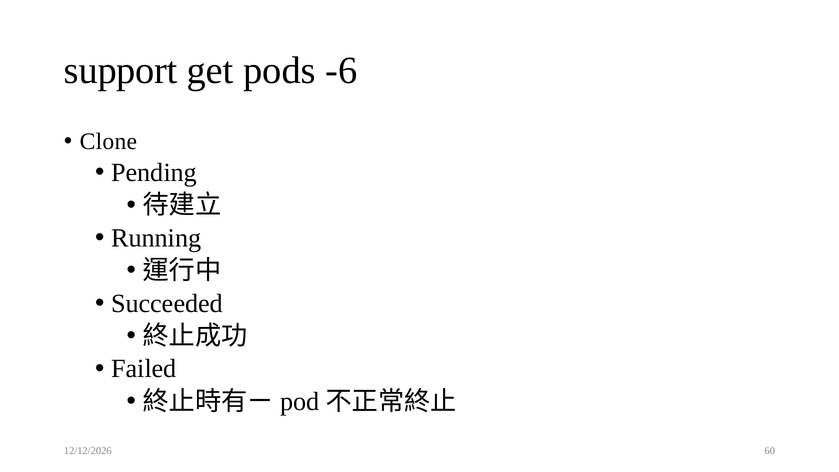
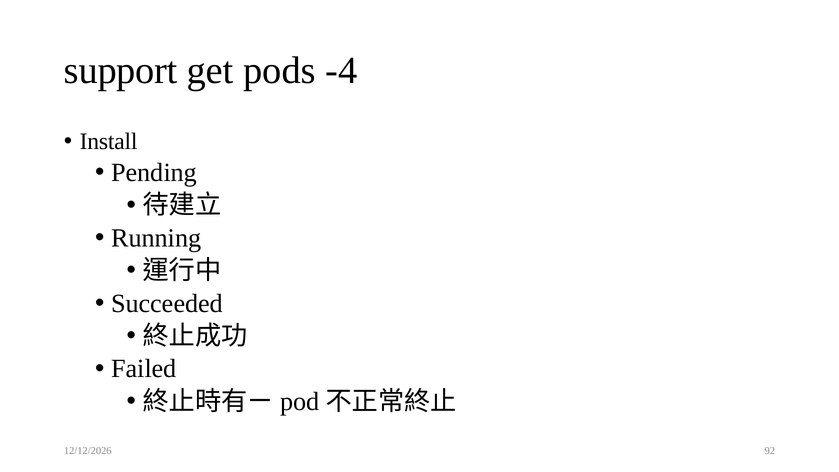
-6: -6 -> -4
Clone: Clone -> Install
60: 60 -> 92
